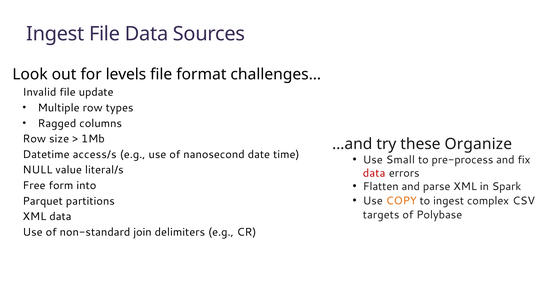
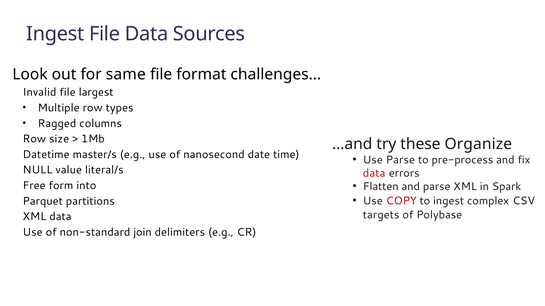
levels: levels -> same
update: update -> largest
access/s: access/s -> master/s
Use Small: Small -> Parse
COPY colour: orange -> red
